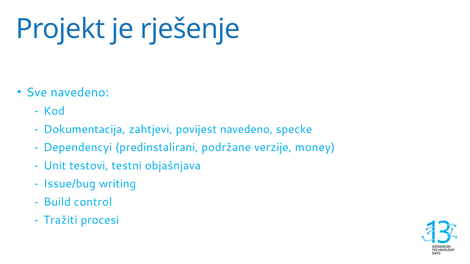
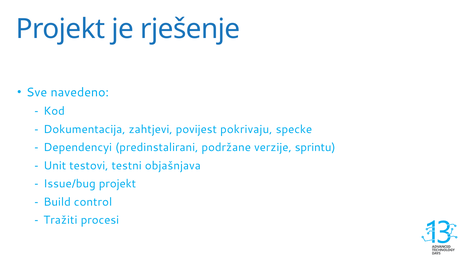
povijest navedeno: navedeno -> pokrivaju
money: money -> sprintu
Issue/bug writing: writing -> projekt
